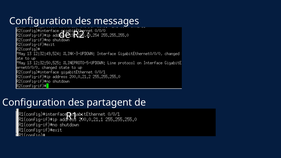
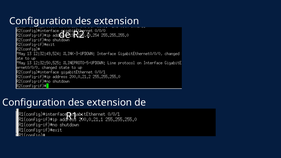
messages at (116, 21): messages -> extension
partagent at (109, 102): partagent -> extension
